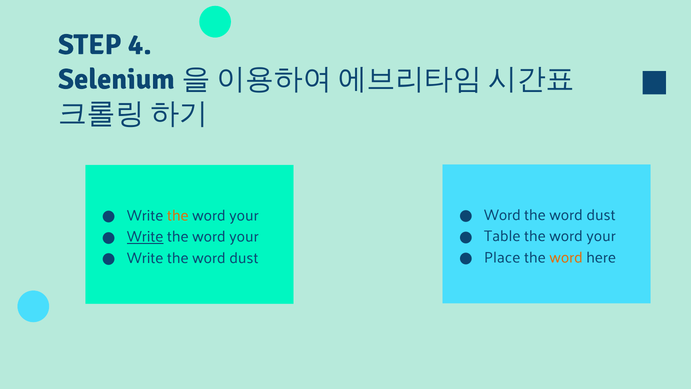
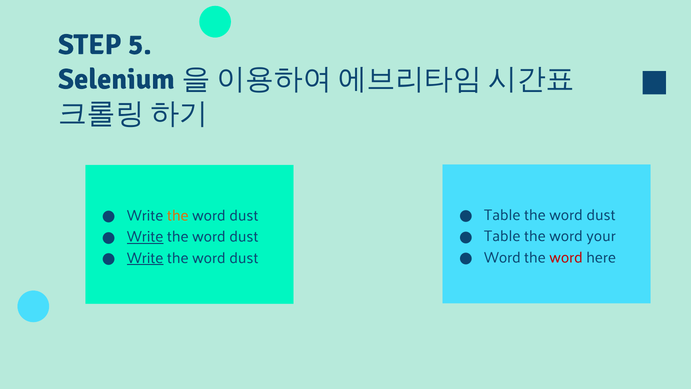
4: 4 -> 5
Word at (502, 215): Word -> Table
your at (244, 216): your -> dust
your at (244, 237): your -> dust
Place at (502, 257): Place -> Word
word at (566, 257) colour: orange -> red
Write at (145, 258) underline: none -> present
